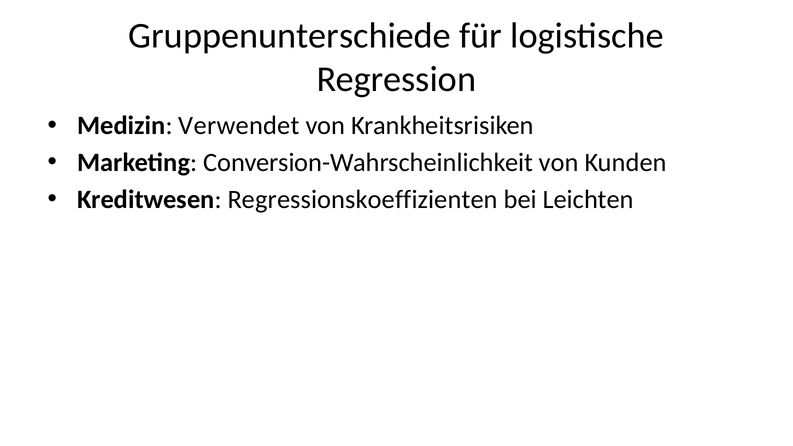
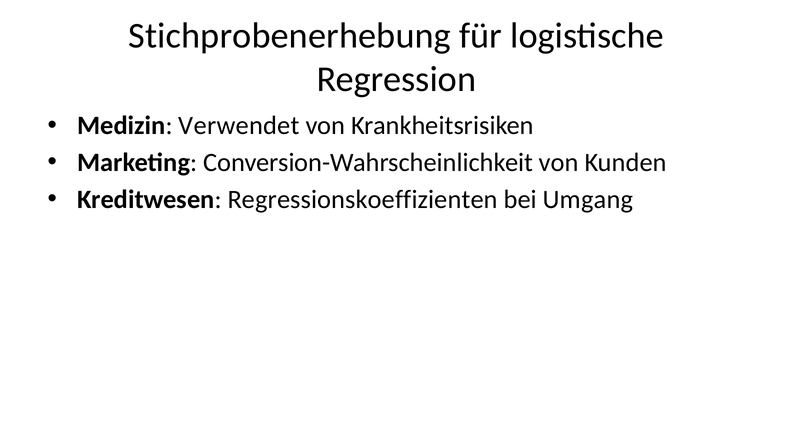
Gruppenunterschiede: Gruppenunterschiede -> Stichprobenerhebung
Leichten: Leichten -> Umgang
